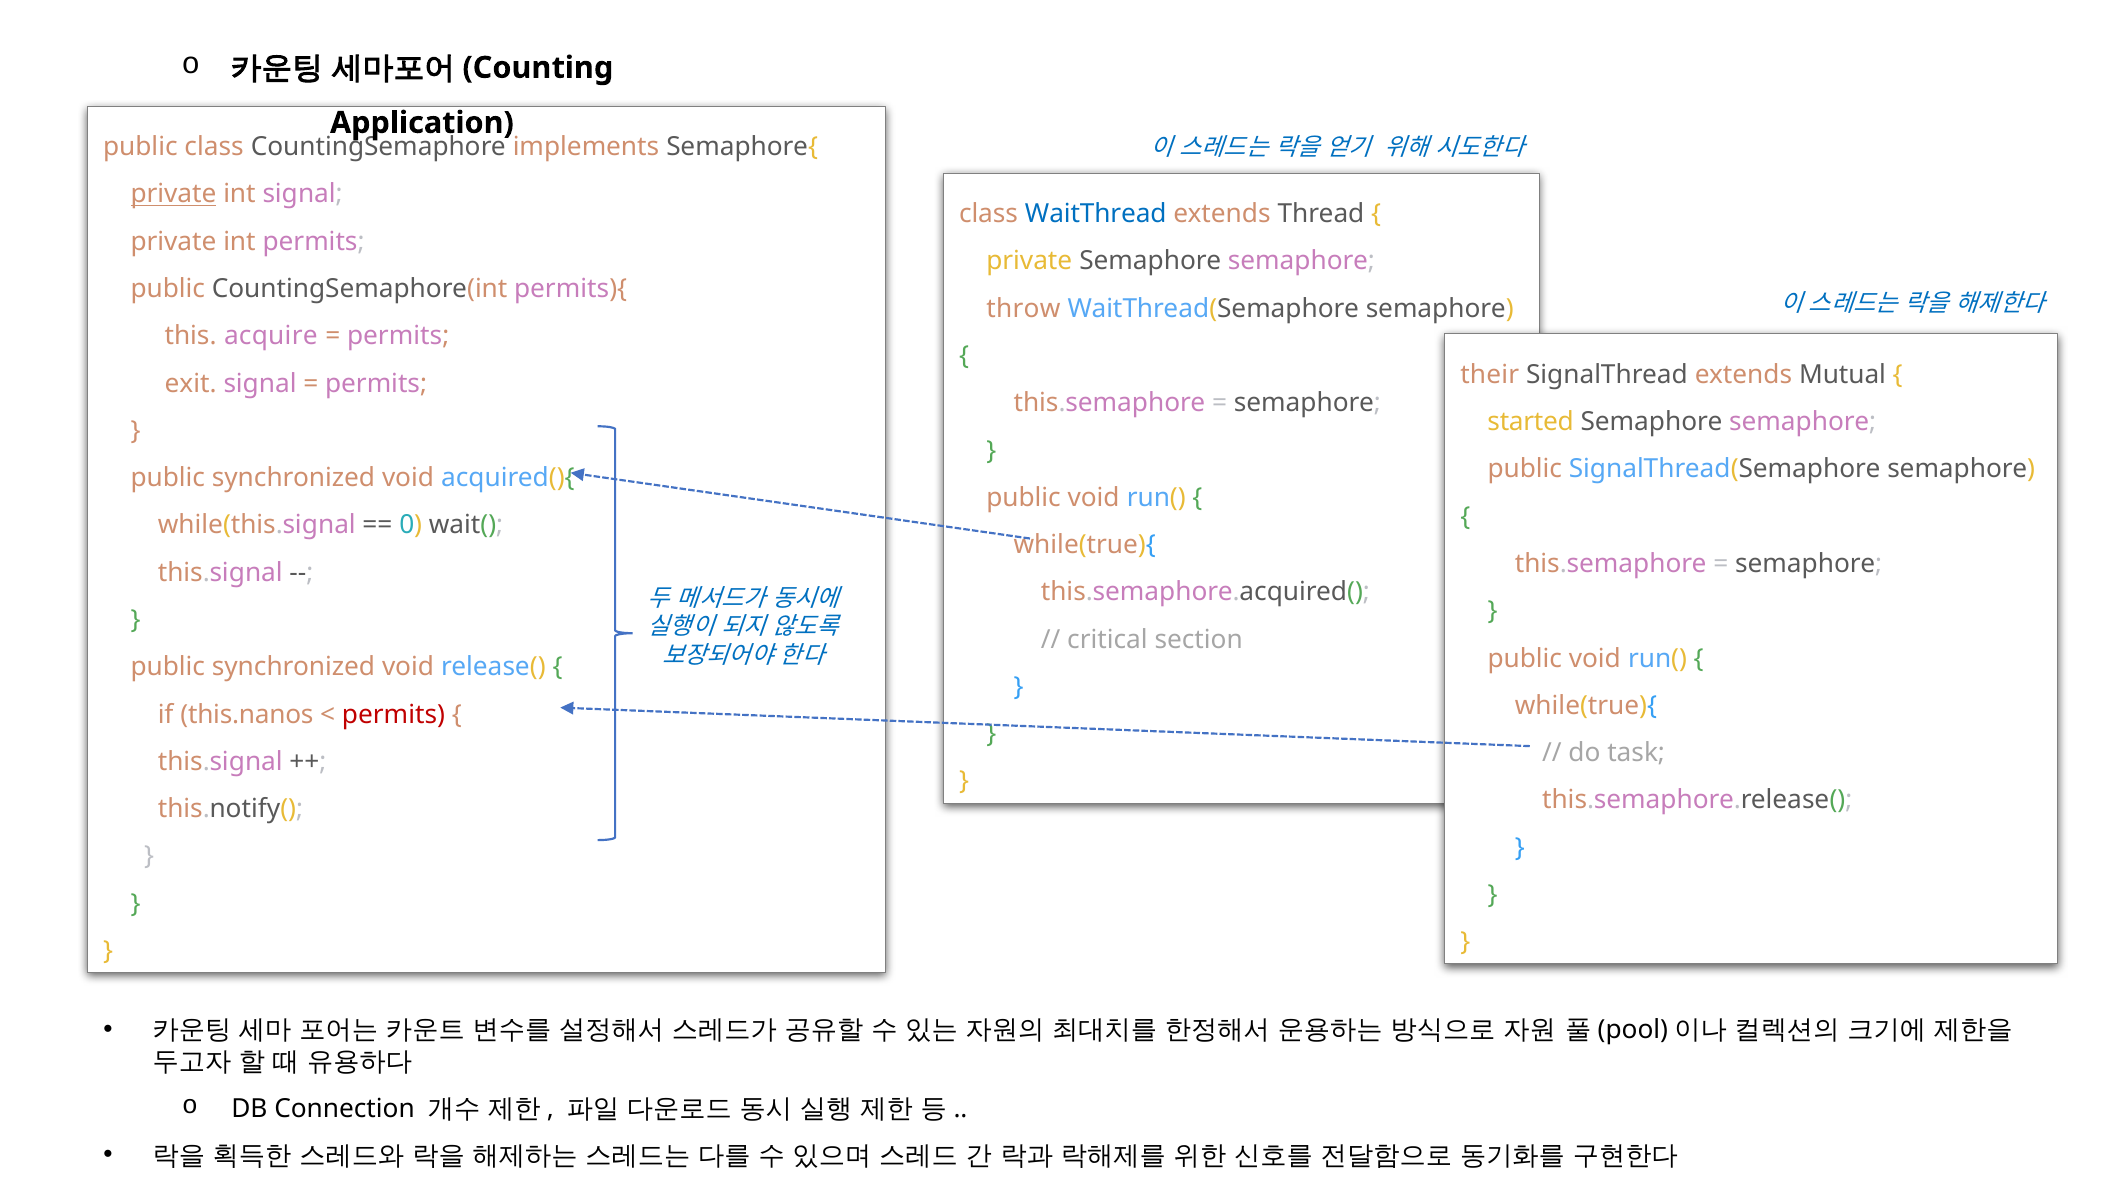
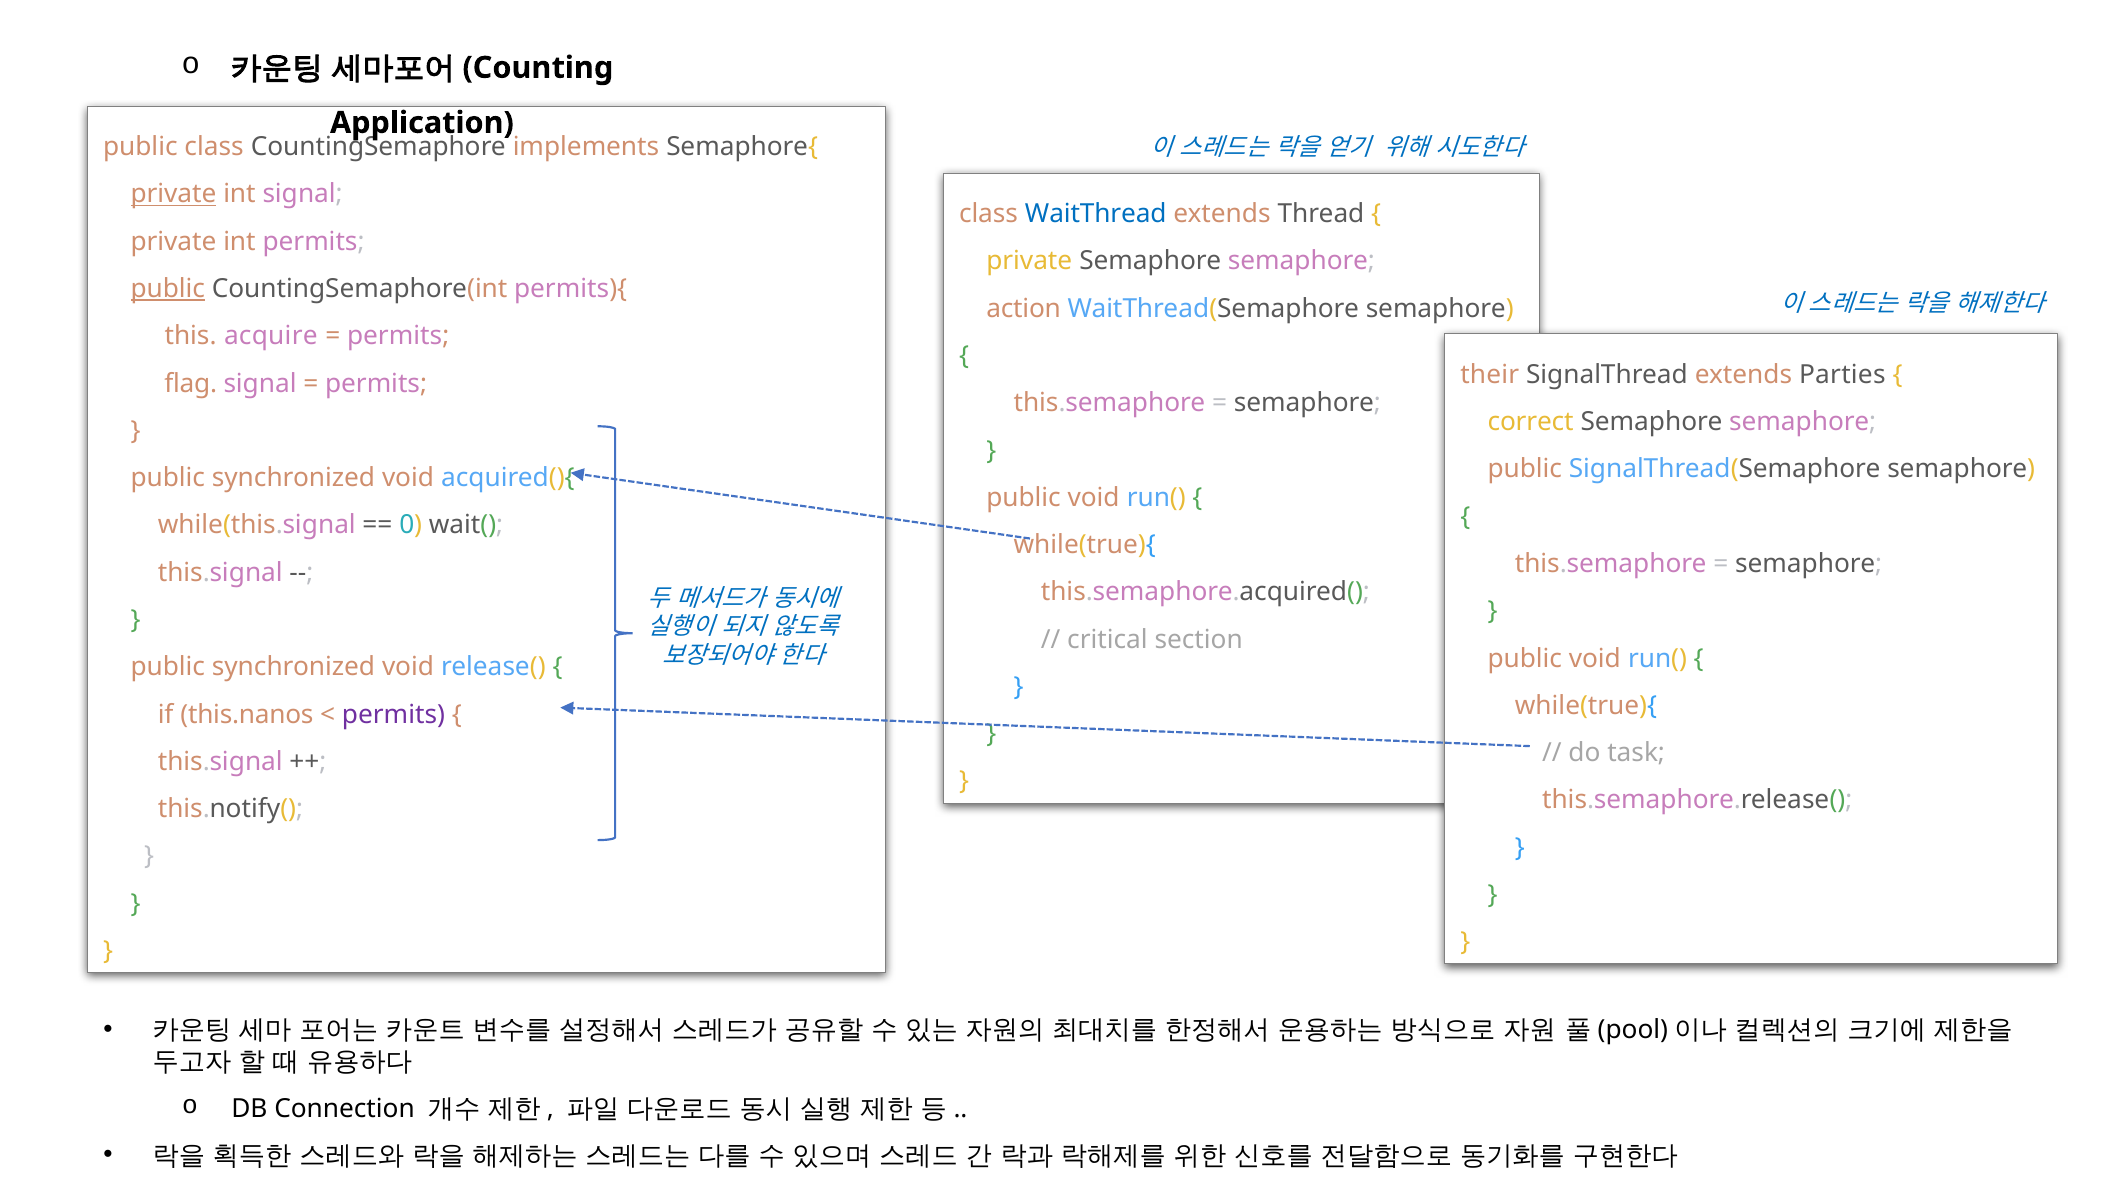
public at (168, 289) underline: none -> present
throw: throw -> action
Mutual: Mutual -> Parties
exit: exit -> flag
started: started -> correct
permits at (393, 714) colour: red -> purple
